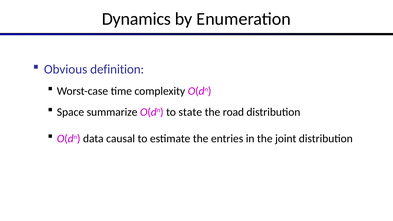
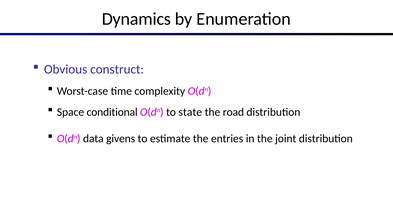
definition: definition -> construct
summarize: summarize -> conditional
causal: causal -> givens
